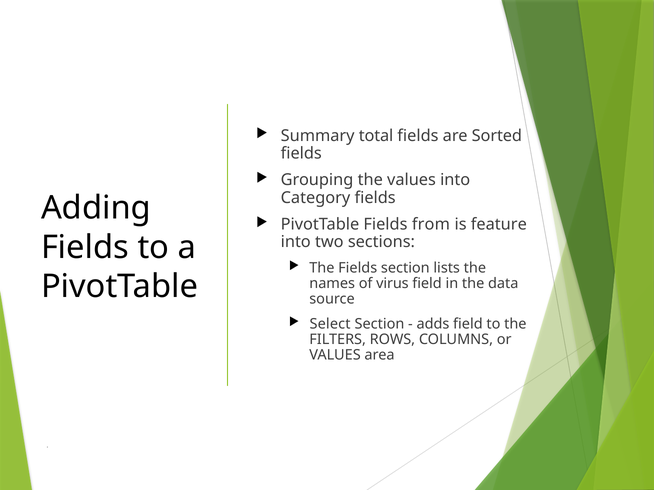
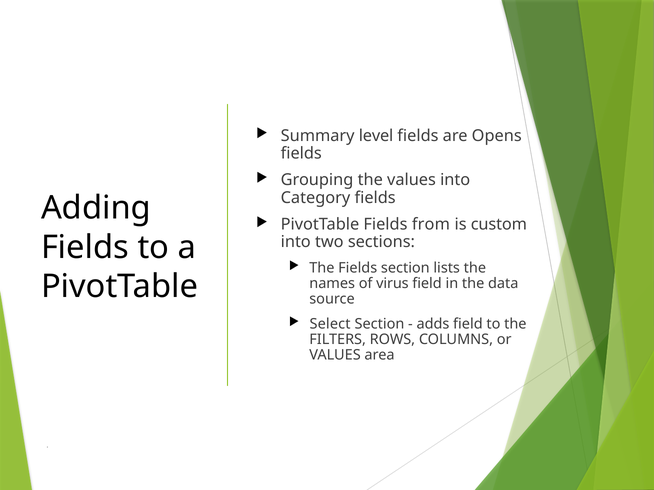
total: total -> level
Sorted: Sorted -> Opens
feature: feature -> custom
